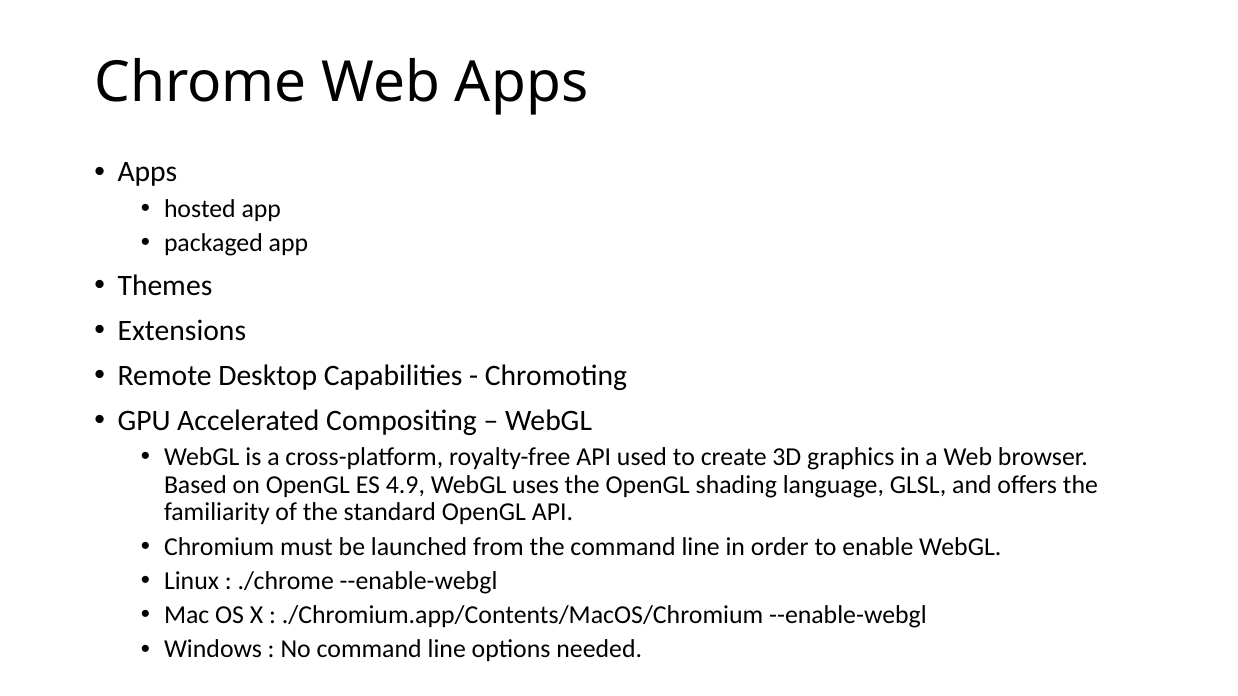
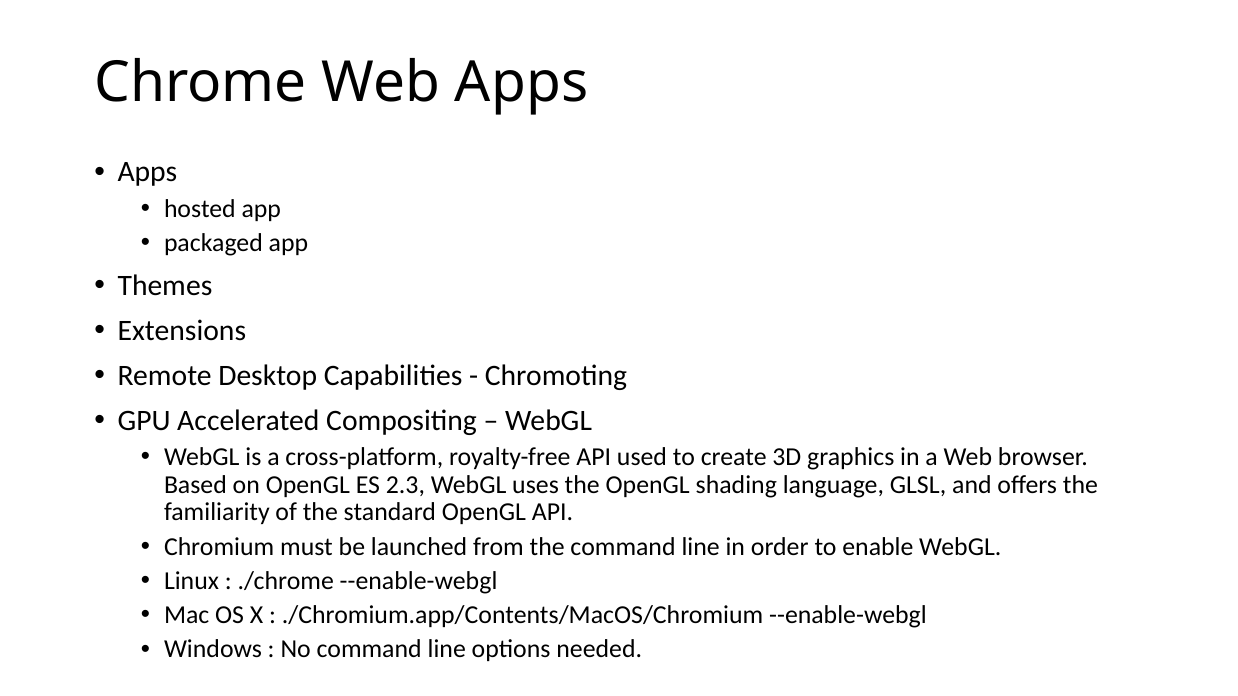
4.9: 4.9 -> 2.3
